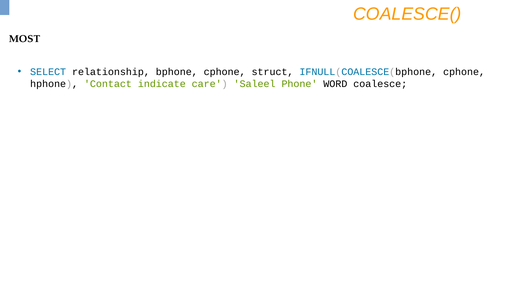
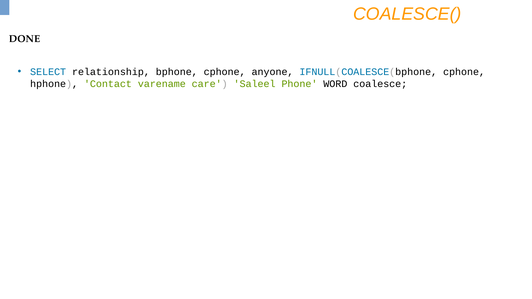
MOST: MOST -> DONE
struct: struct -> anyone
indicate: indicate -> varename
